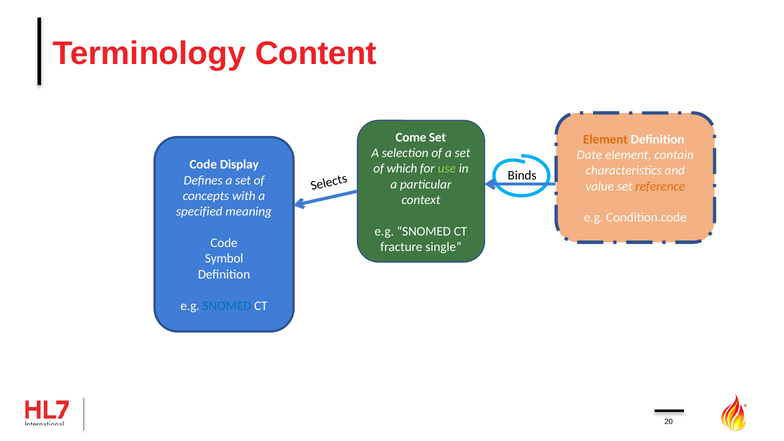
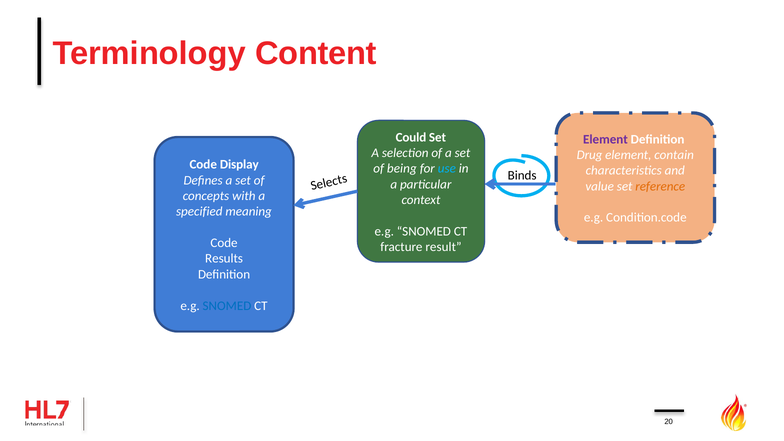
Come: Come -> Could
Element at (605, 139) colour: orange -> purple
Date: Date -> Drug
which: which -> being
use colour: light green -> light blue
single: single -> result
Symbol: Symbol -> Results
